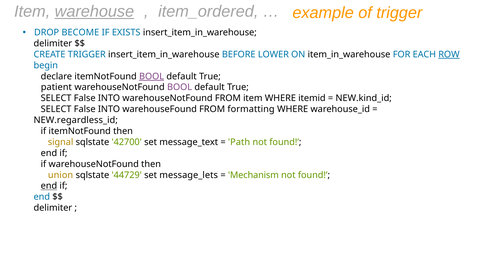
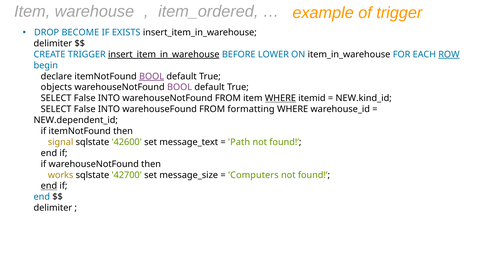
warehouse underline: present -> none
insert_item_in_warehouse at (164, 54) underline: none -> present
patient: patient -> objects
WHERE at (280, 98) underline: none -> present
NEW.regardless_id: NEW.regardless_id -> NEW.dependent_id
42700: 42700 -> 42600
union: union -> works
44729: 44729 -> 42700
message_lets: message_lets -> message_size
Mechanism: Mechanism -> Computers
